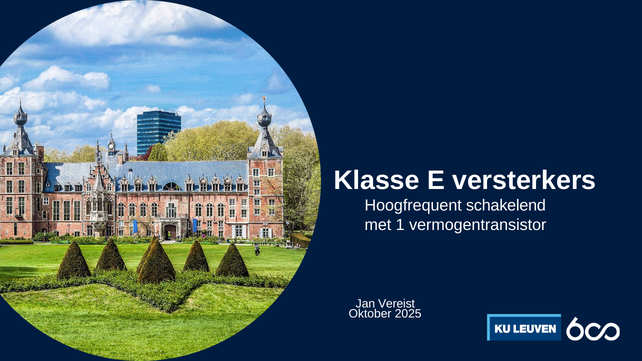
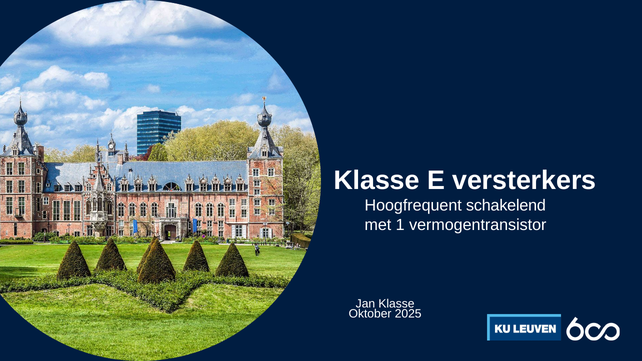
Jan Vereist: Vereist -> Klasse
